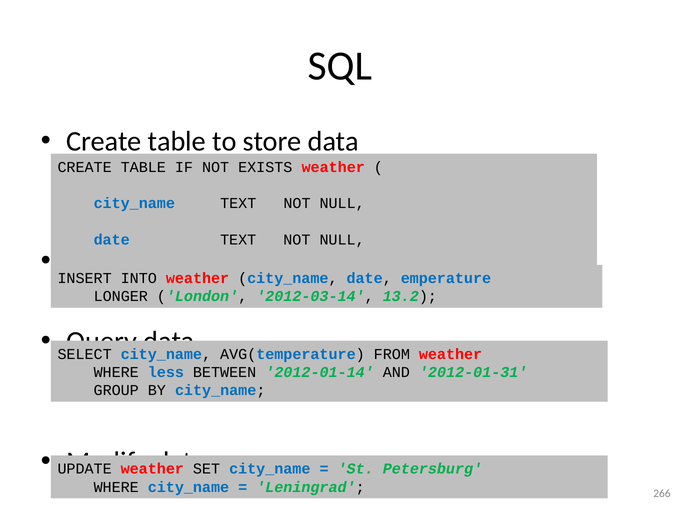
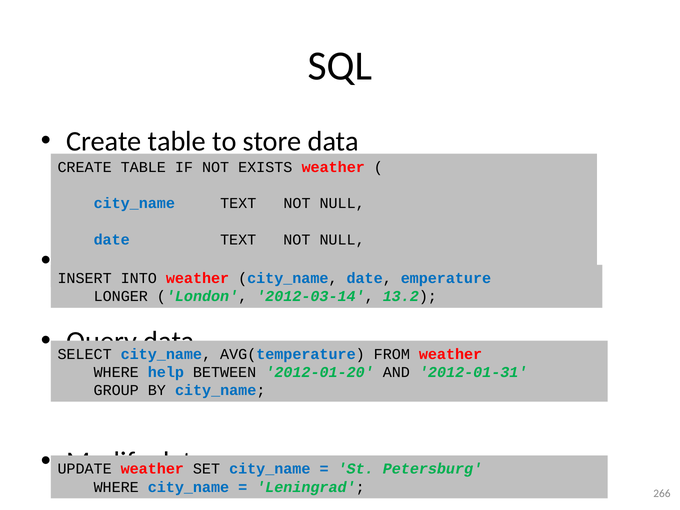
less: less -> help
2012-01-14: 2012-01-14 -> 2012-01-20
